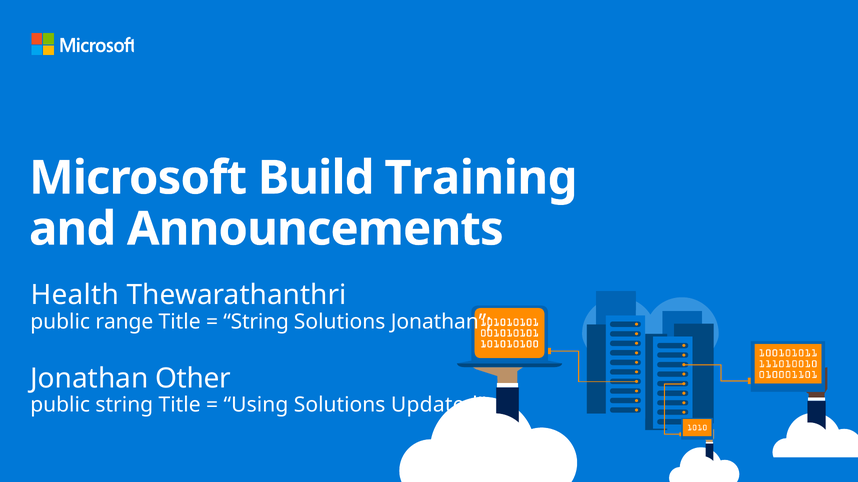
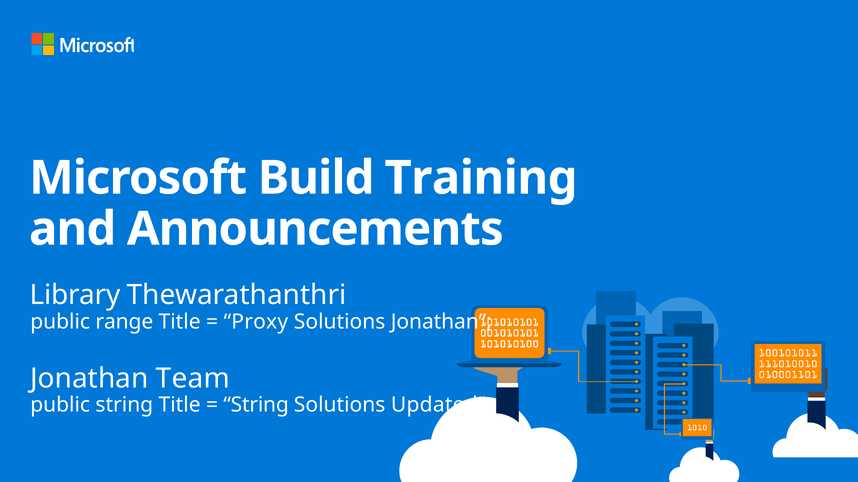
Health: Health -> Library
String at (256, 322): String -> Proxy
Other: Other -> Team
Using at (256, 405): Using -> String
